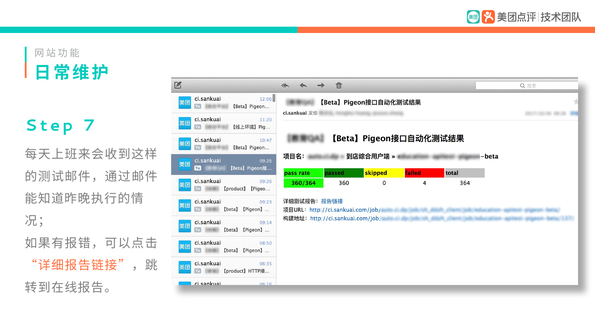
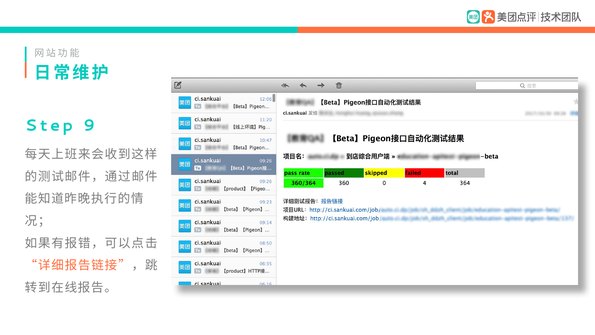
7: 7 -> 9
